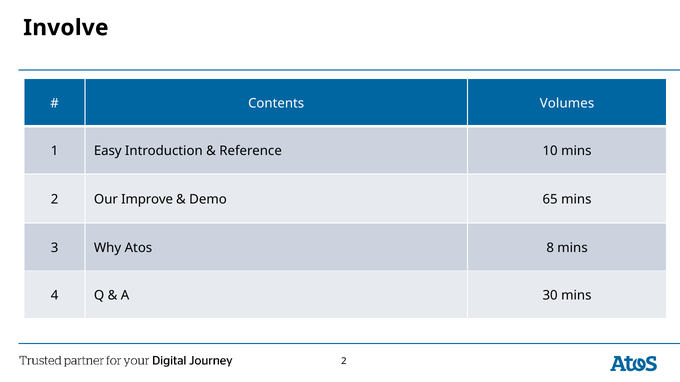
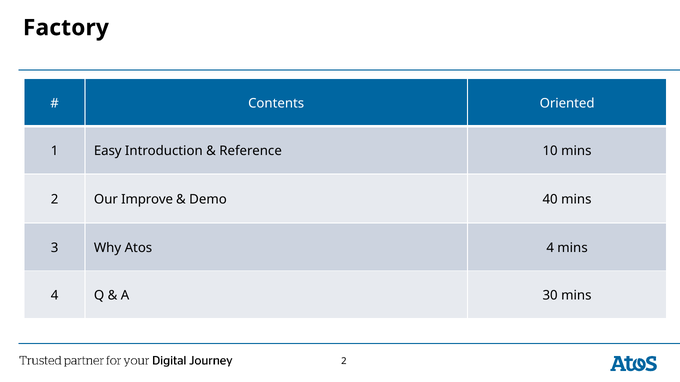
Involve: Involve -> Factory
Volumes: Volumes -> Oriented
65: 65 -> 40
Atos 8: 8 -> 4
